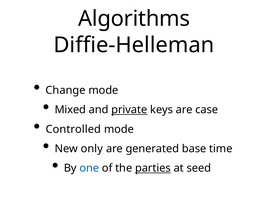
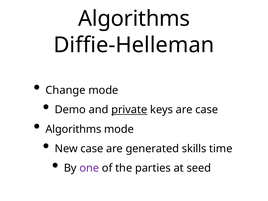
Mixed: Mixed -> Demo
Controlled at (73, 129): Controlled -> Algorithms
New only: only -> case
base: base -> skills
one colour: blue -> purple
parties underline: present -> none
